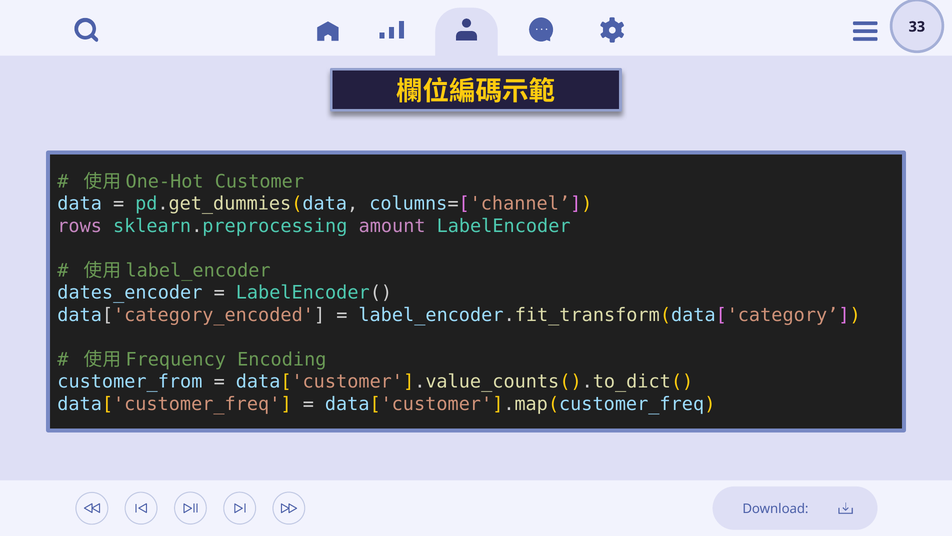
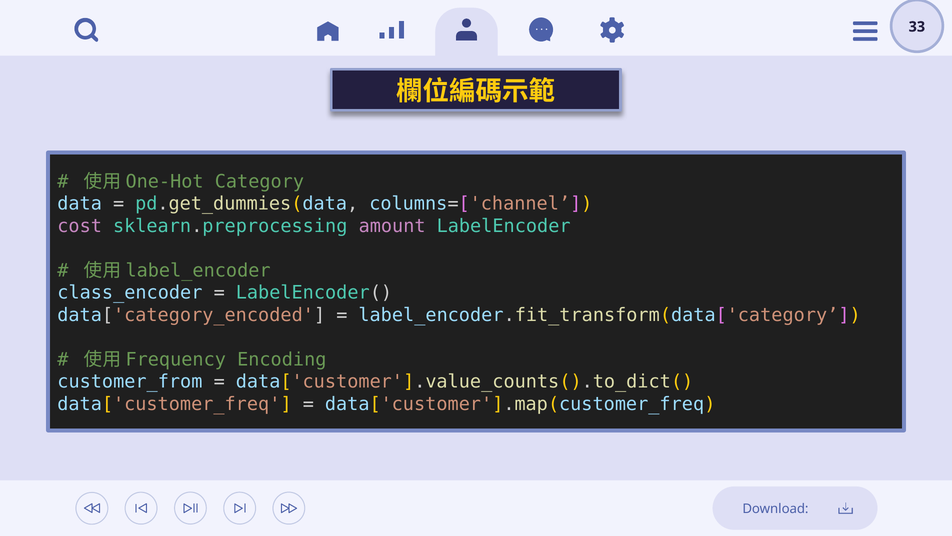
Customer: Customer -> Category
rows: rows -> cost
dates_encoder: dates_encoder -> class_encoder
